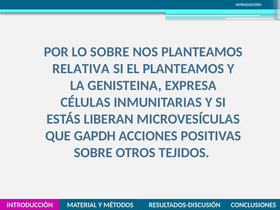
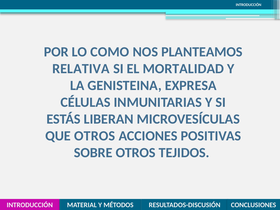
LO SOBRE: SOBRE -> COMO
EL PLANTEAMOS: PLANTEAMOS -> MORTALIDAD
QUE GAPDH: GAPDH -> OTROS
